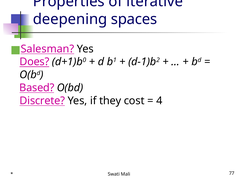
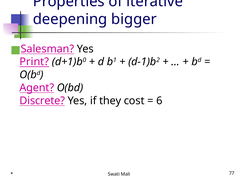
spaces: spaces -> bigger
Does: Does -> Print
Based: Based -> Agent
4: 4 -> 6
